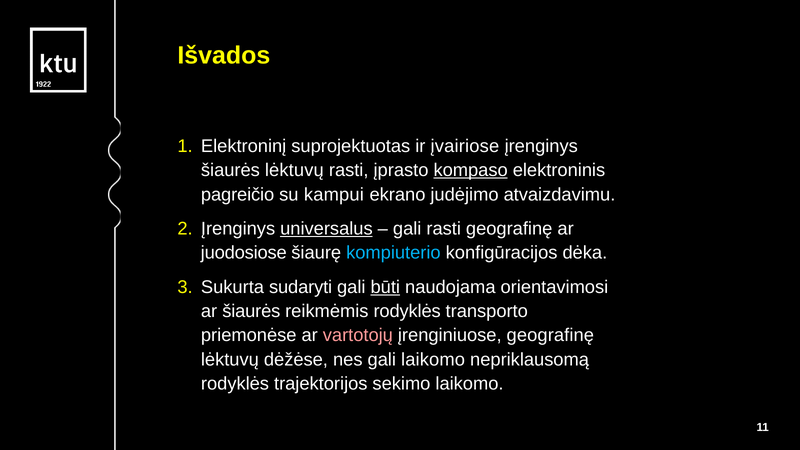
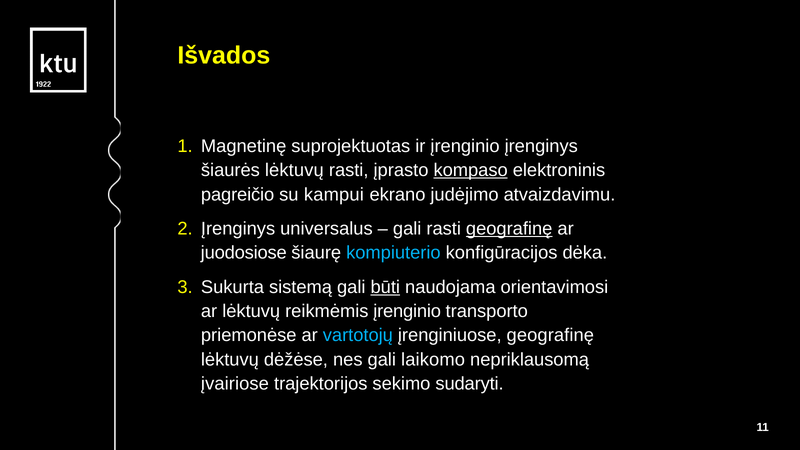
Elektroninį: Elektroninį -> Magnetinę
ir įvairiose: įvairiose -> įrenginio
universalus underline: present -> none
geografinę at (509, 229) underline: none -> present
sudaryti: sudaryti -> sistemą
ar šiaurės: šiaurės -> lėktuvų
reikmėmis rodyklės: rodyklės -> įrenginio
vartotojų colour: pink -> light blue
rodyklės at (235, 384): rodyklės -> įvairiose
sekimo laikomo: laikomo -> sudaryti
